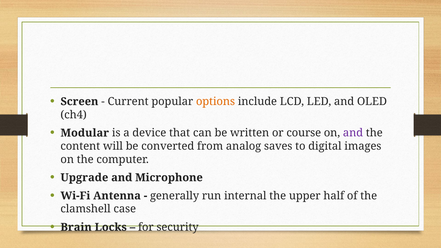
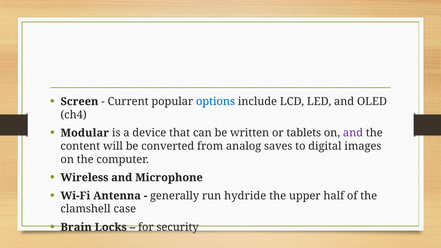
options colour: orange -> blue
course: course -> tablets
Upgrade: Upgrade -> Wireless
internal: internal -> hydride
